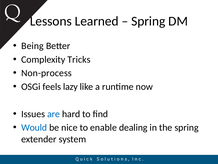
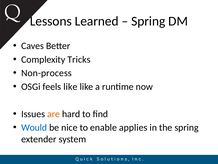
Being: Being -> Caves
feels lazy: lazy -> like
are colour: blue -> orange
dealing: dealing -> applies
